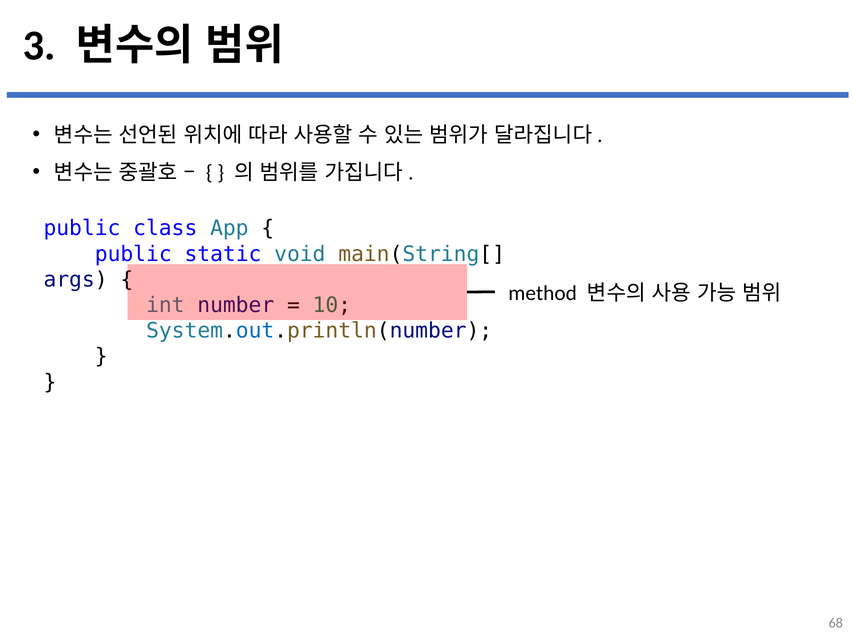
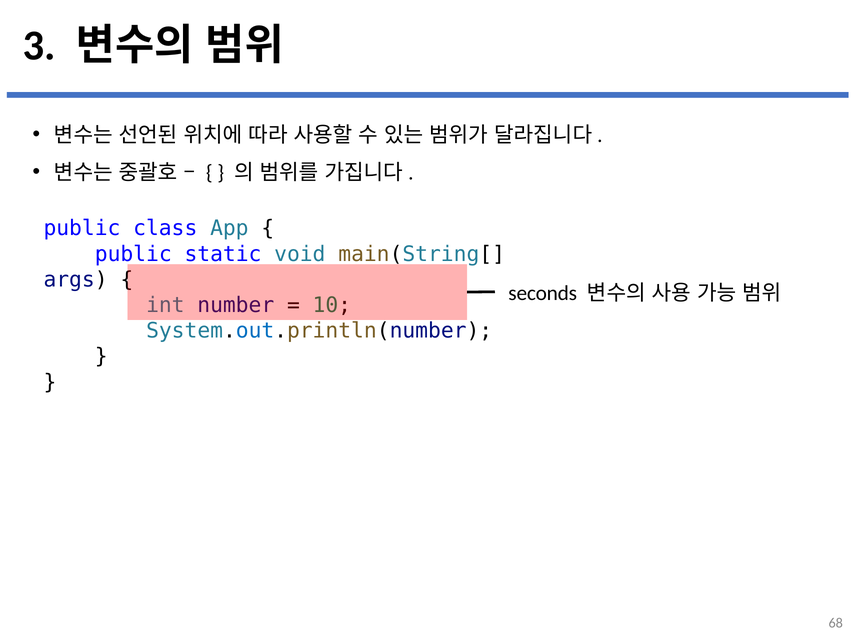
method: method -> seconds
